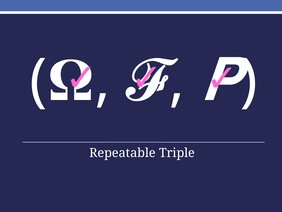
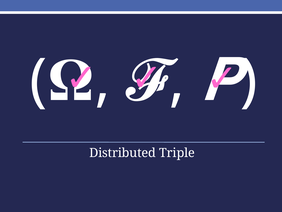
Repeatable: Repeatable -> Distributed
